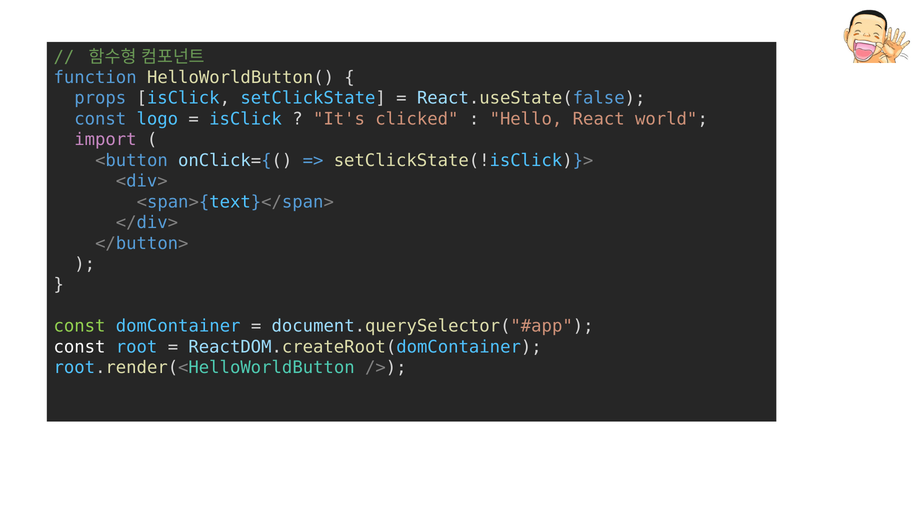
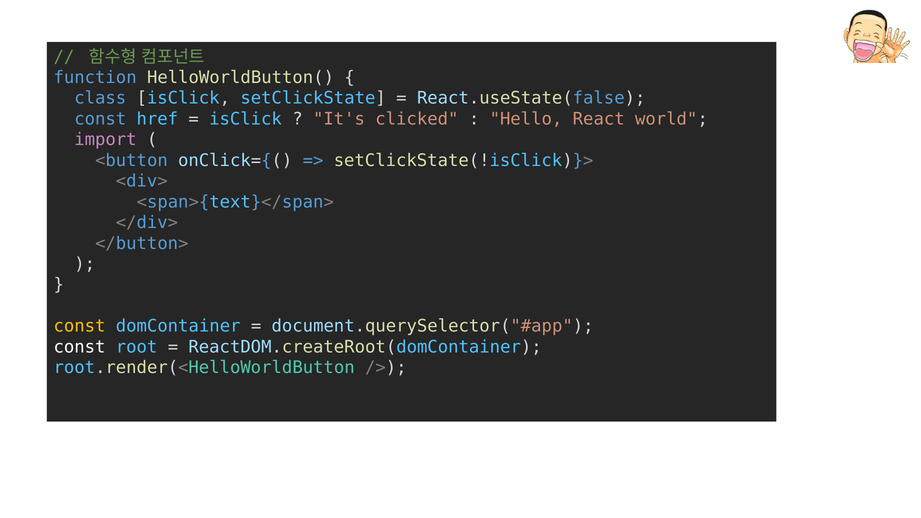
props: props -> class
logo: logo -> href
const at (80, 326) colour: light green -> yellow
